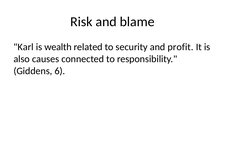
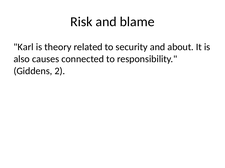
wealth: wealth -> theory
profit: profit -> about
6: 6 -> 2
